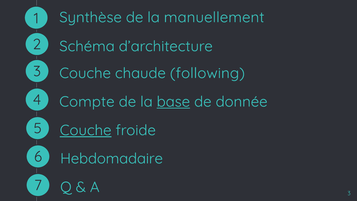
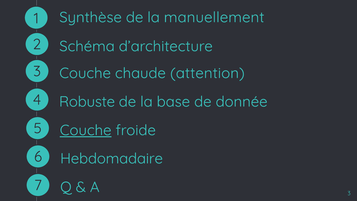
following: following -> attention
Compte: Compte -> Robuste
base underline: present -> none
